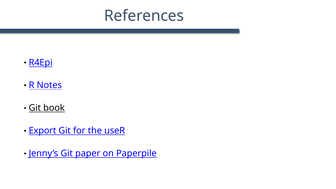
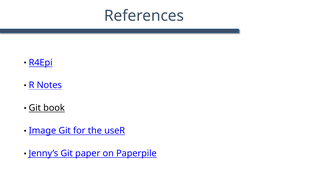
Export: Export -> Image
